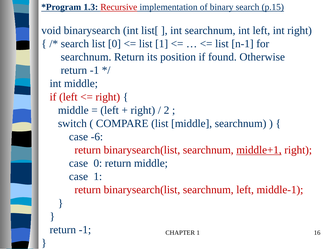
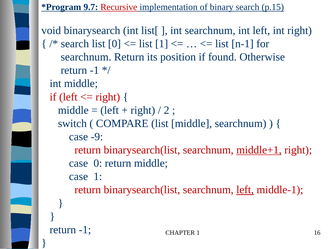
1.3: 1.3 -> 9.7
-6: -6 -> -9
left at (245, 190) underline: none -> present
